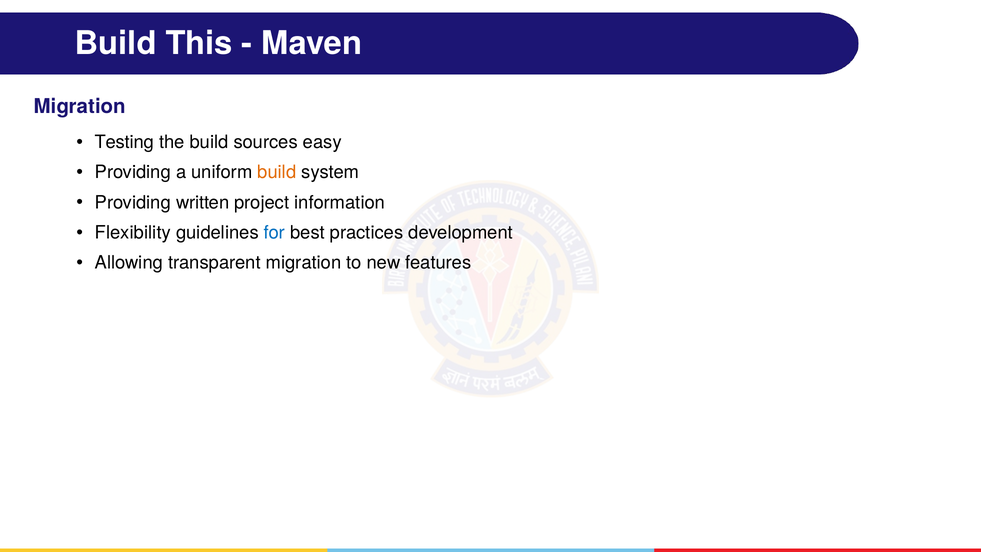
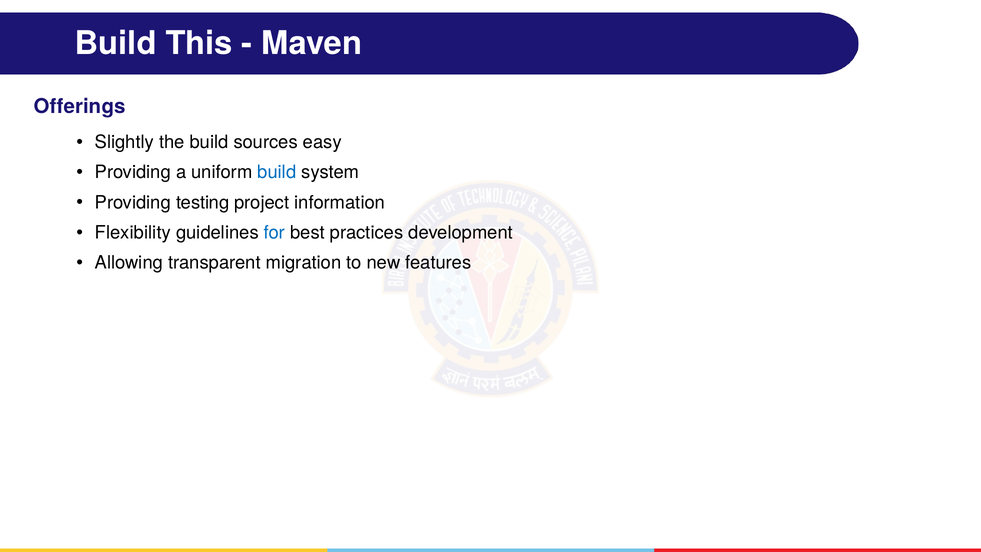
Migration at (80, 107): Migration -> Offerings
Testing: Testing -> Slightly
build at (277, 172) colour: orange -> blue
written: written -> testing
